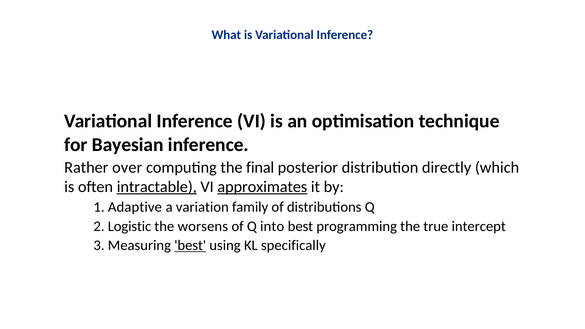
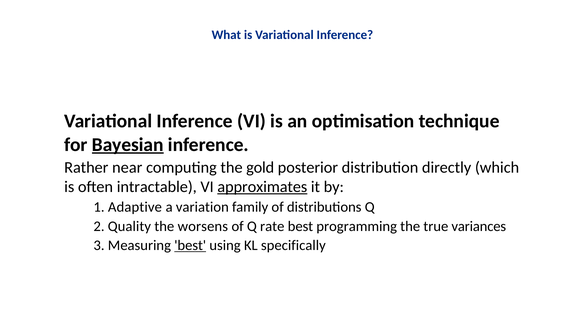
Bayesian underline: none -> present
over: over -> near
final: final -> gold
intractable underline: present -> none
Logistic: Logistic -> Quality
into: into -> rate
intercept: intercept -> variances
